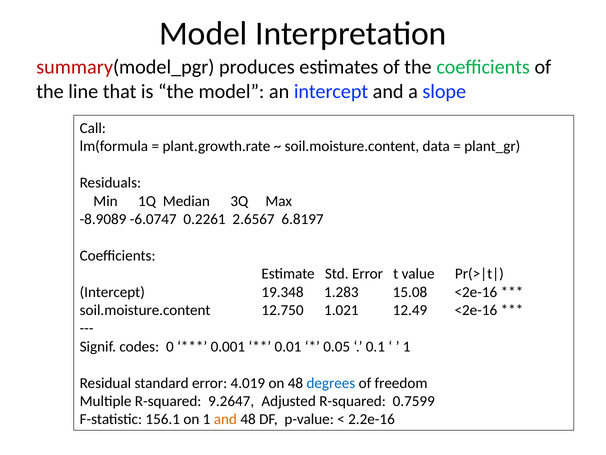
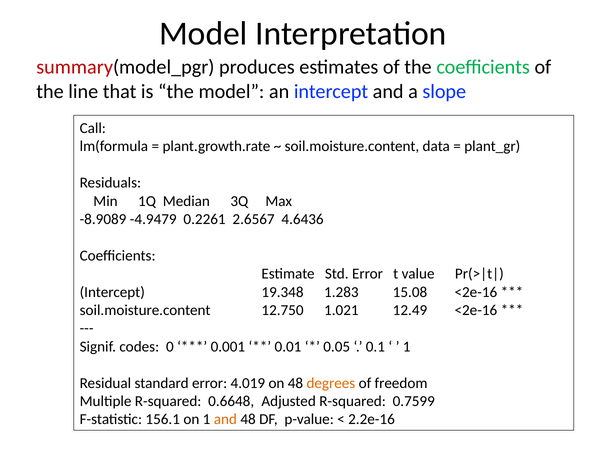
-6.0747: -6.0747 -> -4.9479
6.8197: 6.8197 -> 4.6436
degrees colour: blue -> orange
9.2647: 9.2647 -> 0.6648
